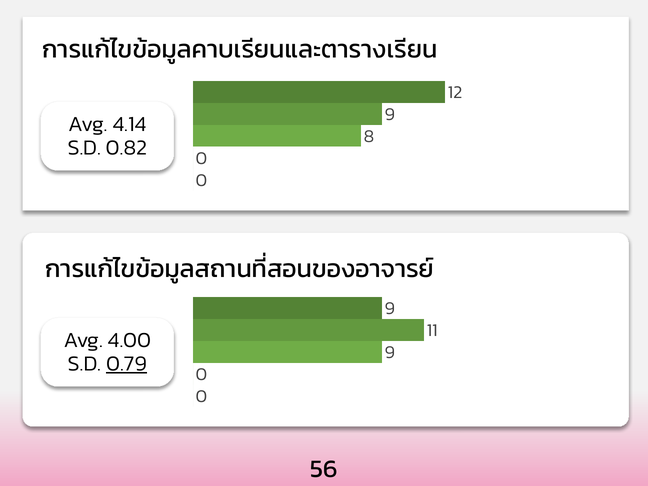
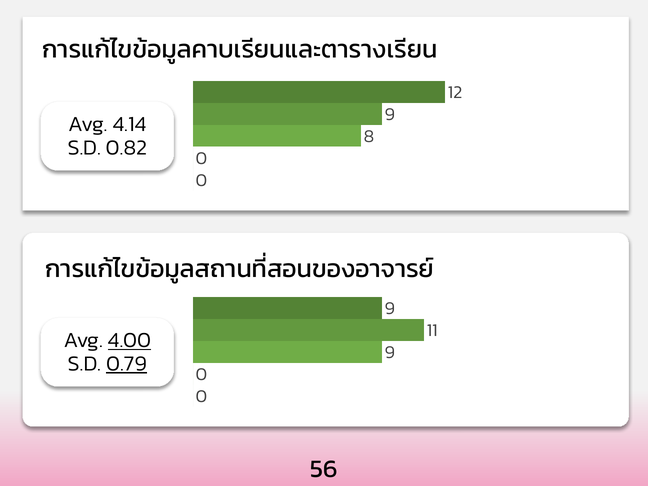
4.00 underline: none -> present
